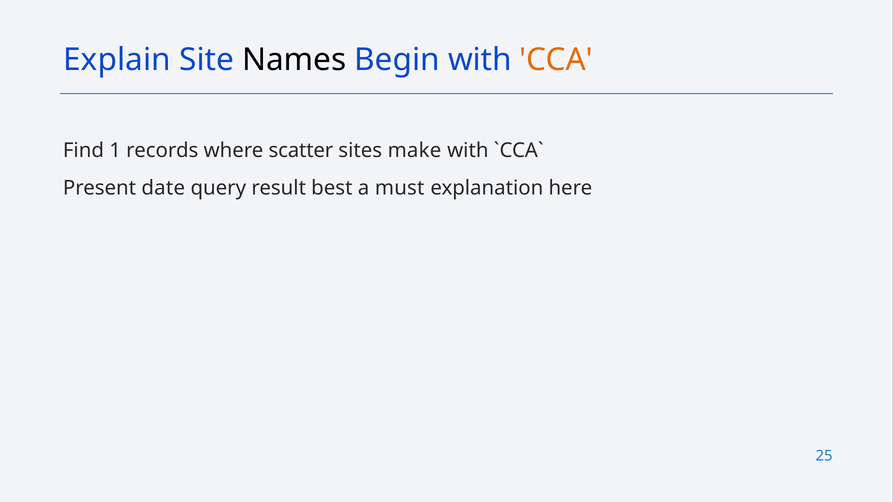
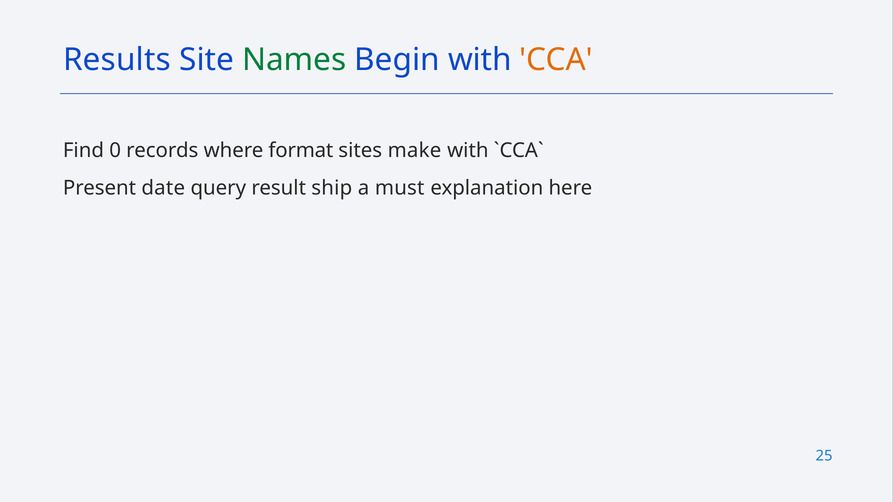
Explain: Explain -> Results
Names colour: black -> green
1: 1 -> 0
scatter: scatter -> format
best: best -> ship
